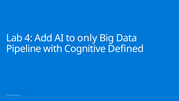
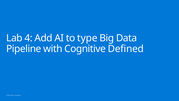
only: only -> type
